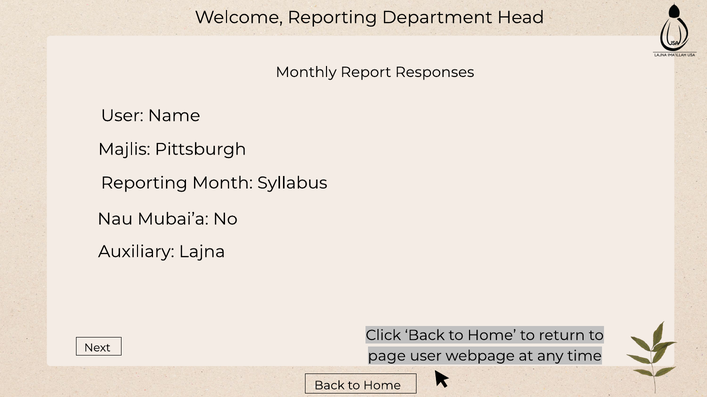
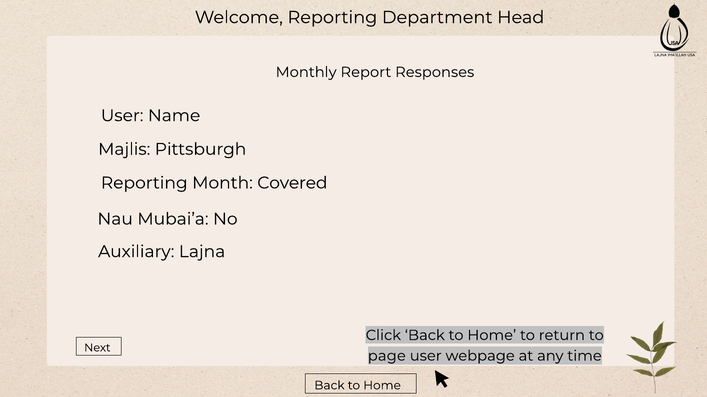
Syllabus: Syllabus -> Covered
